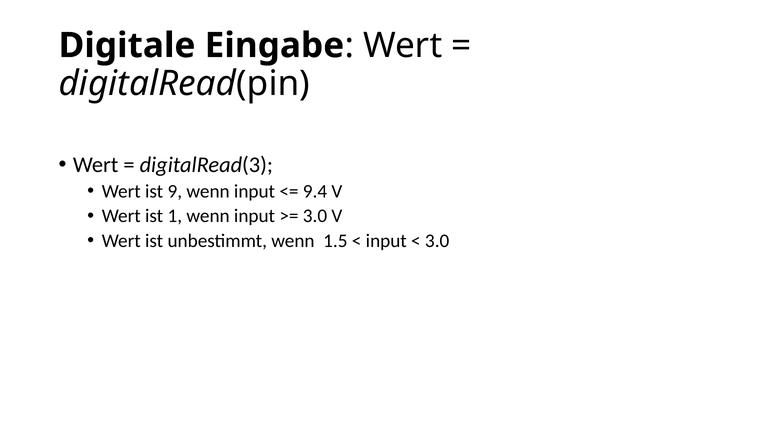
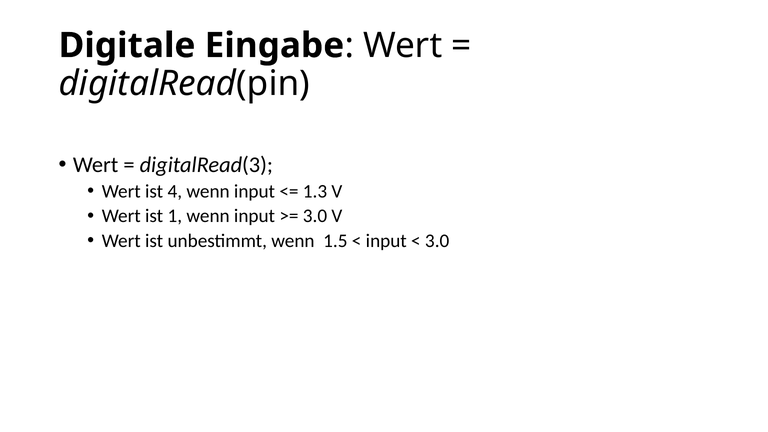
9: 9 -> 4
9.4: 9.4 -> 1.3
